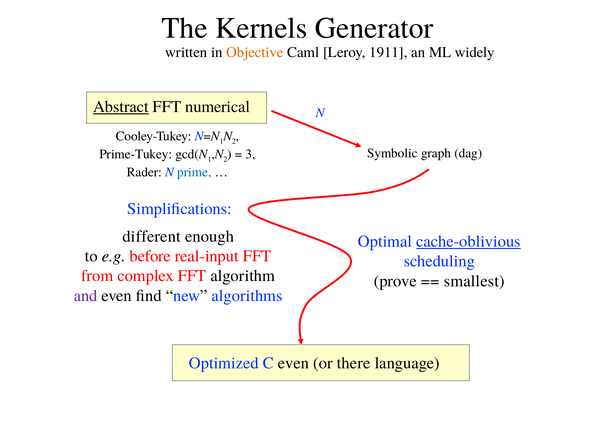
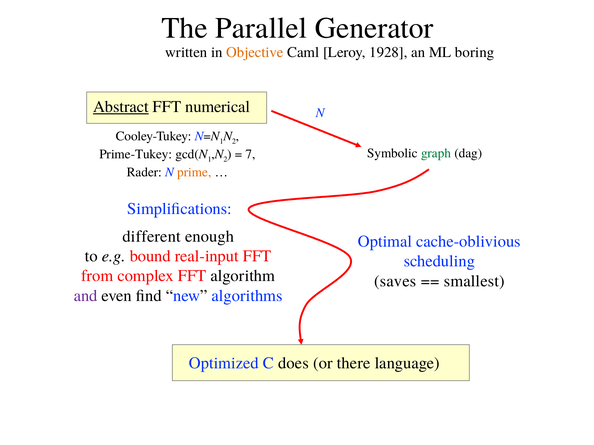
Kernels: Kernels -> Parallel
1911: 1911 -> 1928
widely: widely -> boring
graph colour: black -> green
3: 3 -> 7
prime colour: blue -> orange
cache-oblivious underline: present -> none
before: before -> bound
prove: prove -> saves
C even: even -> does
